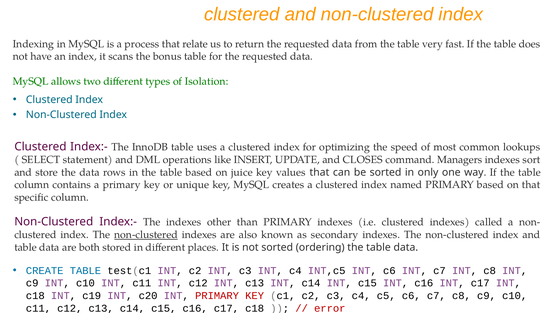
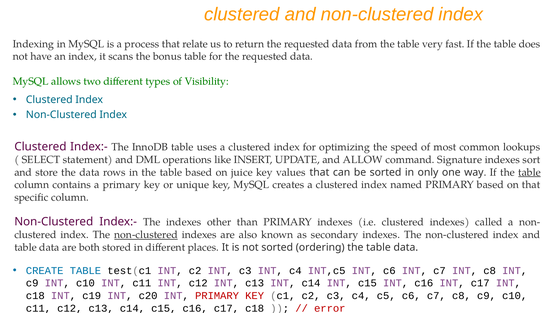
Isolation: Isolation -> Visibility
CLOSES: CLOSES -> ALLOW
Managers: Managers -> Signature
table at (530, 172) underline: none -> present
